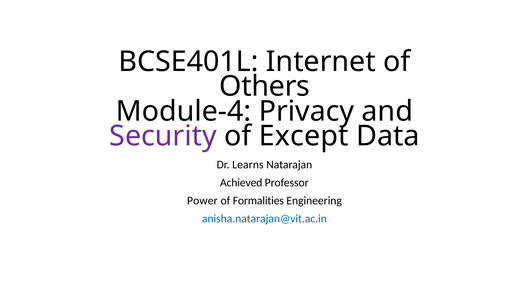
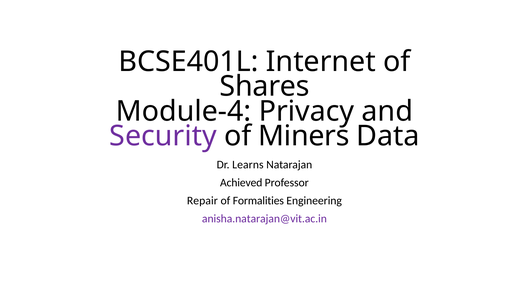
Others: Others -> Shares
Except: Except -> Miners
Power: Power -> Repair
anisha.natarajan@vit.ac.in colour: blue -> purple
